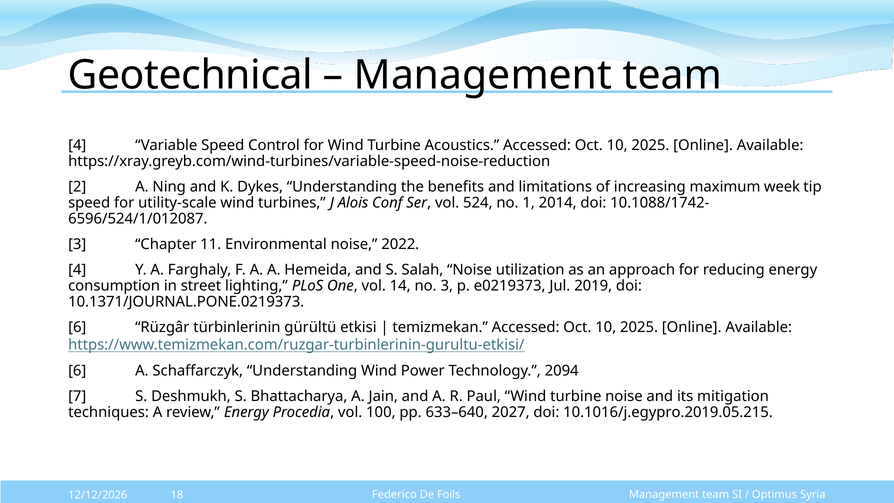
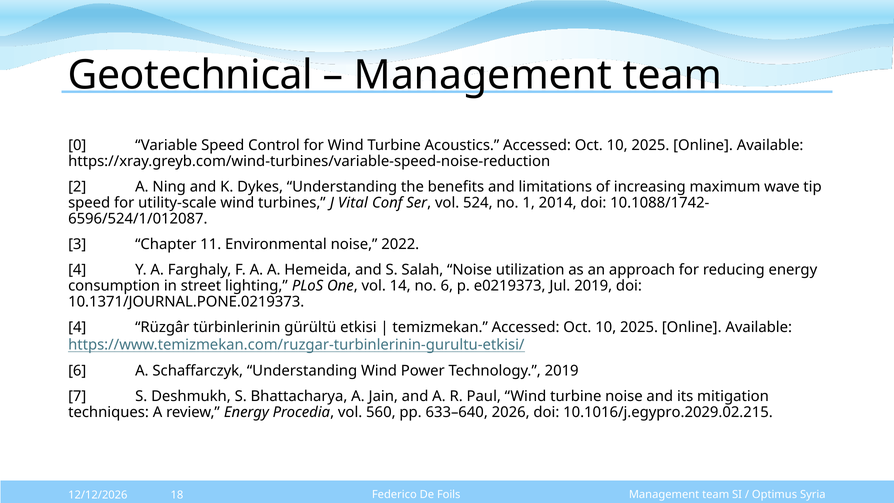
4 at (77, 145): 4 -> 0
week: week -> wave
Alois: Alois -> Vital
no 3: 3 -> 6
6 at (77, 327): 6 -> 4
Technology 2094: 2094 -> 2019
100: 100 -> 560
2027: 2027 -> 2026
10.1016/j.egypro.2019.05.215: 10.1016/j.egypro.2019.05.215 -> 10.1016/j.egypro.2029.02.215
